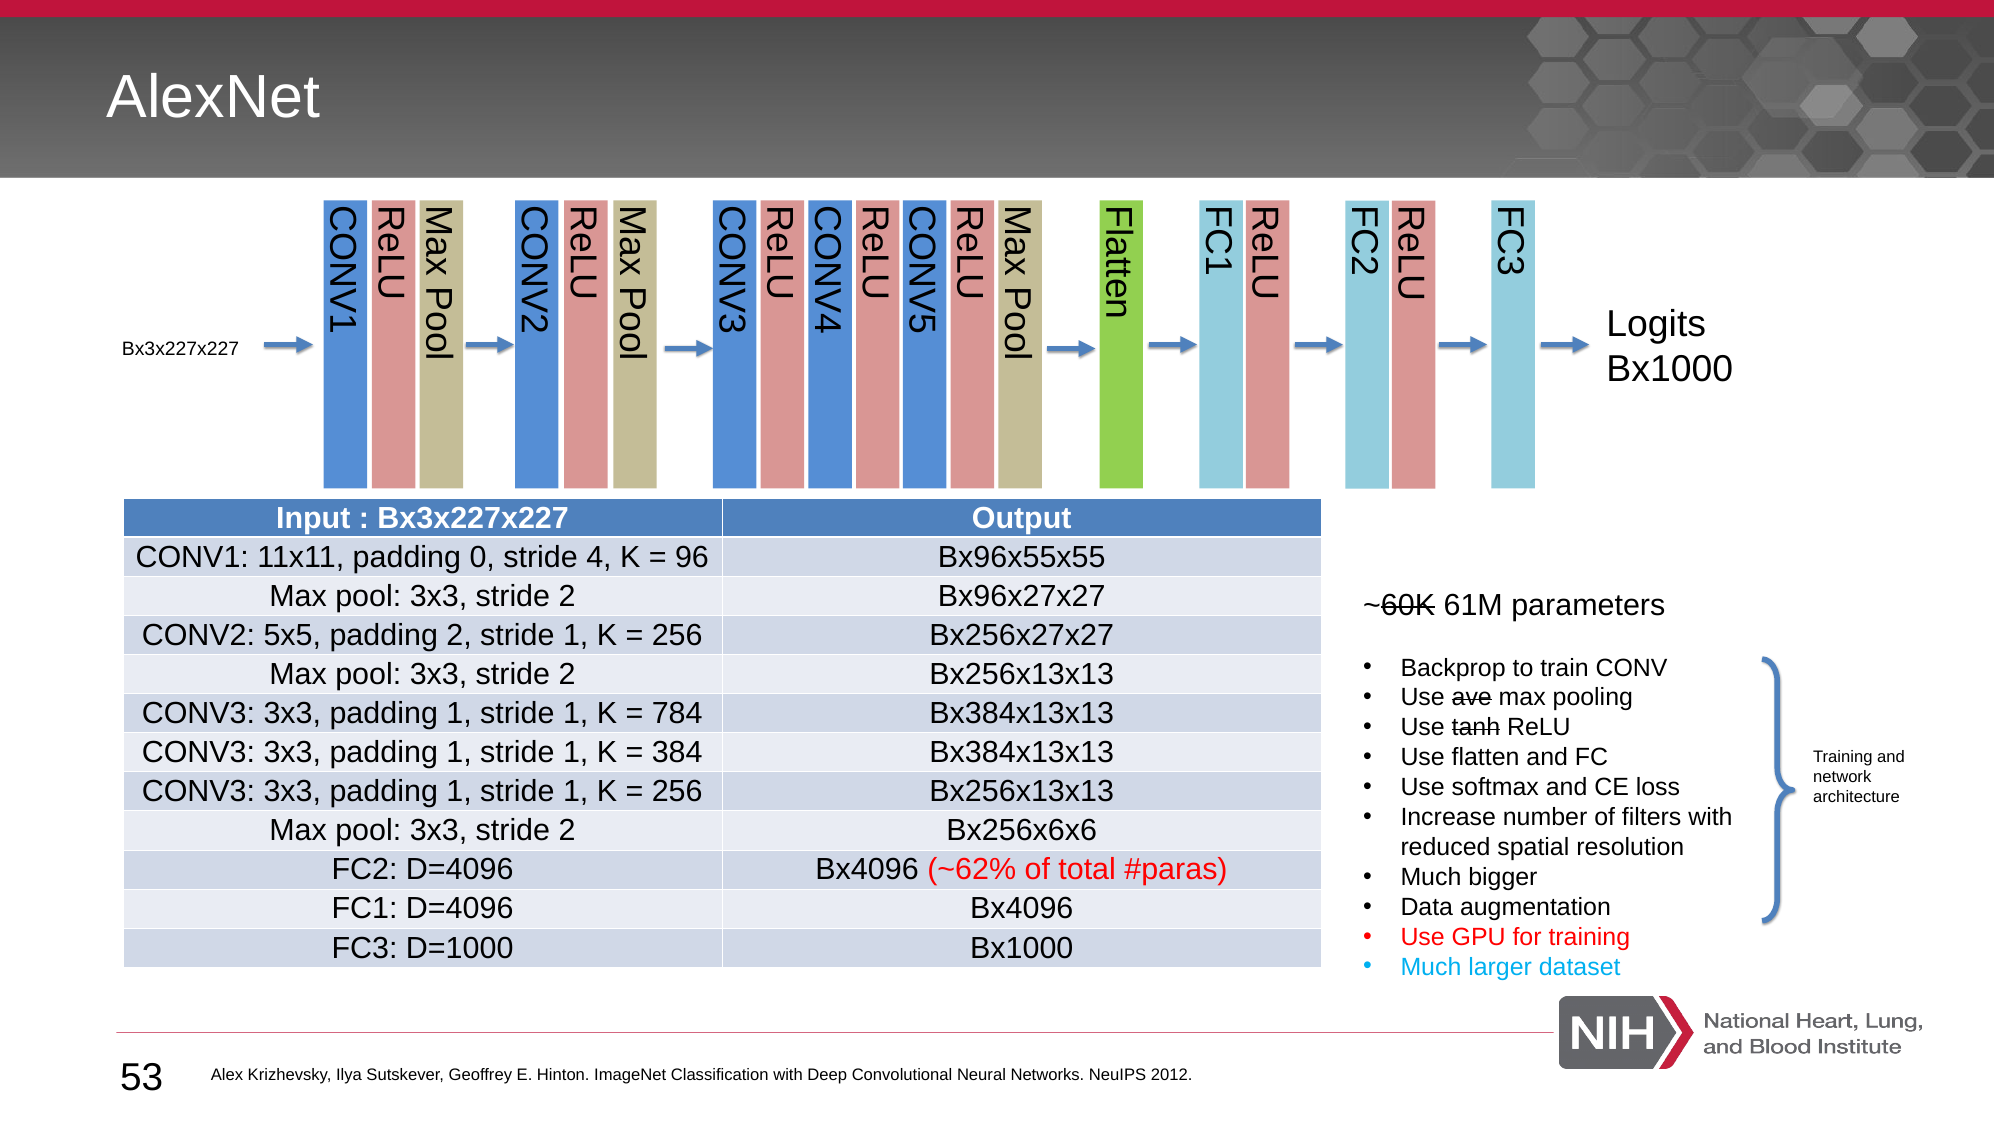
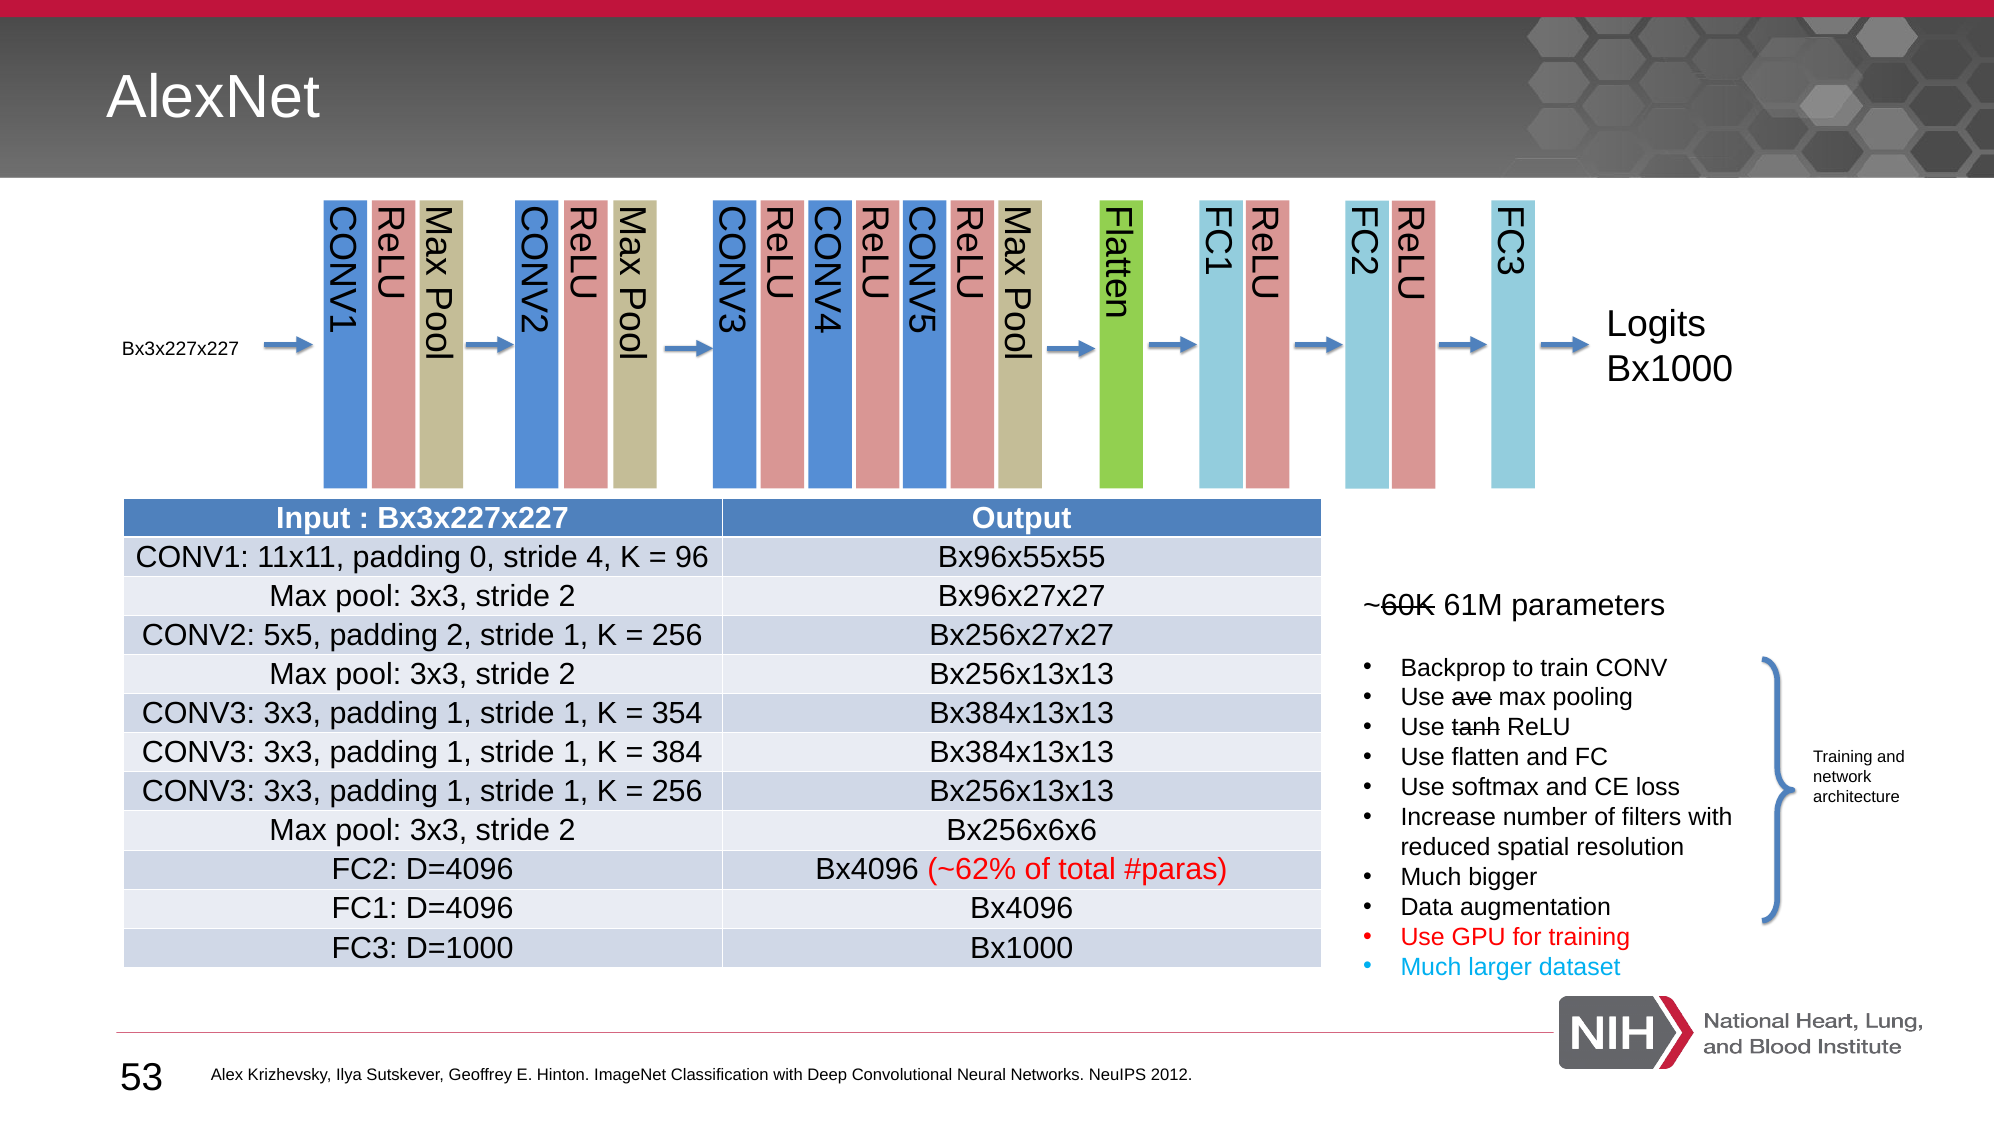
784: 784 -> 354
